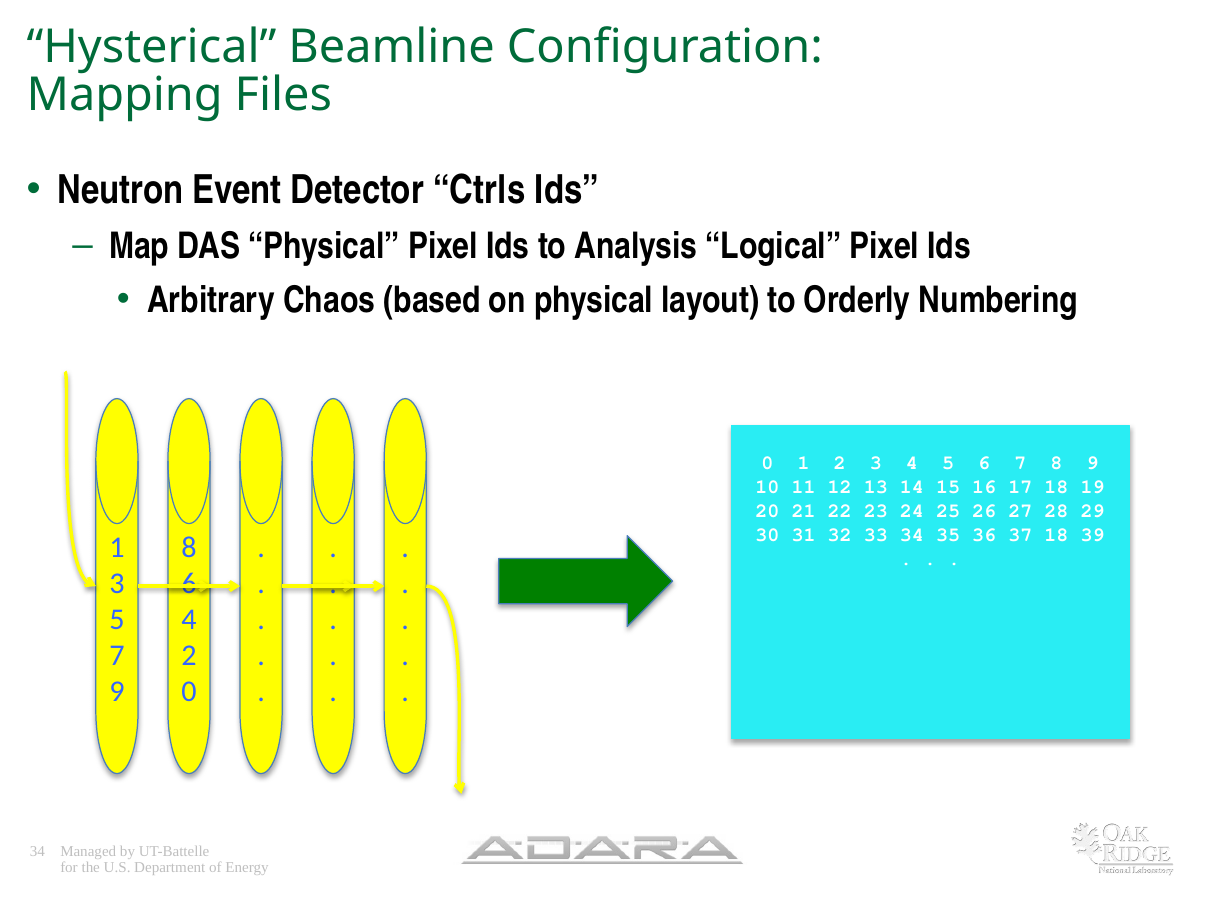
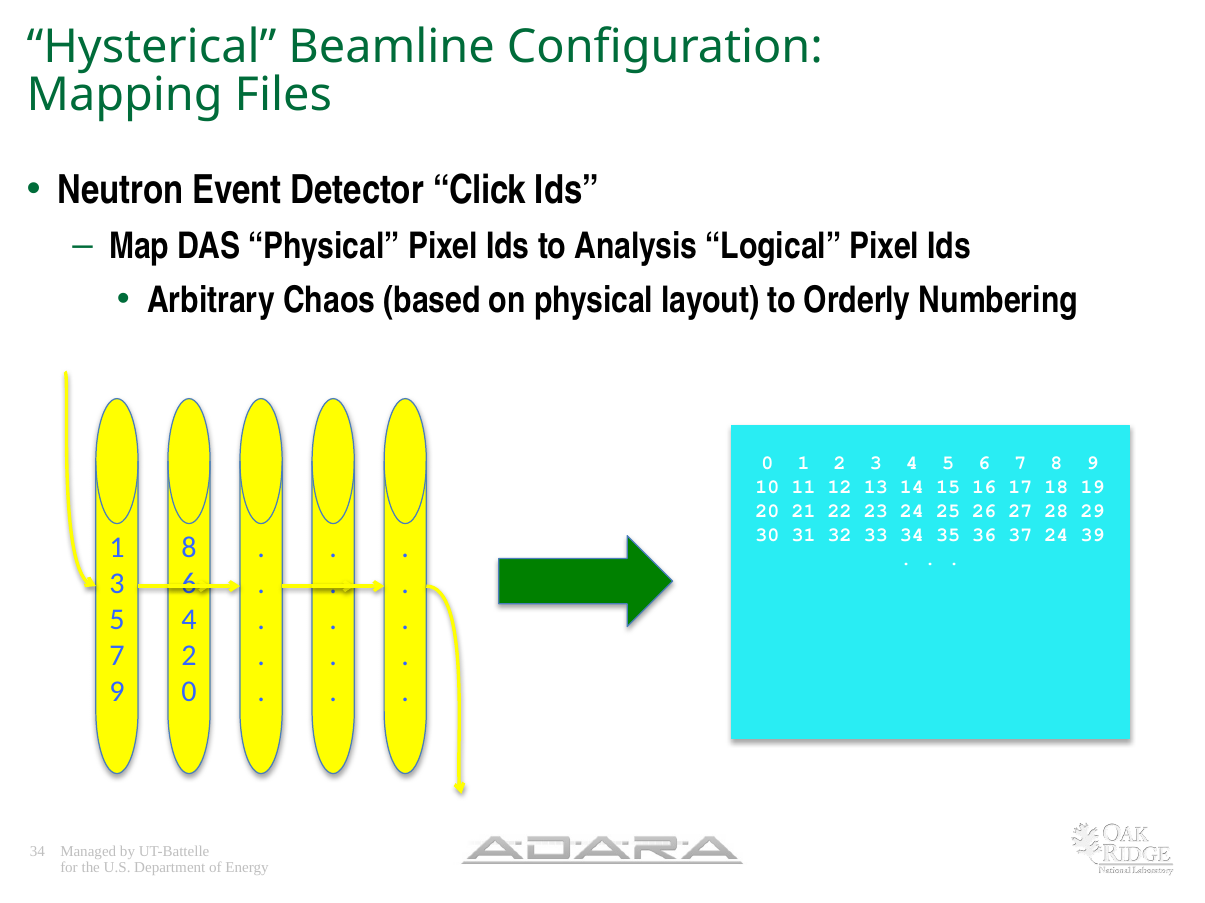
Ctrls: Ctrls -> Click
37 18: 18 -> 24
